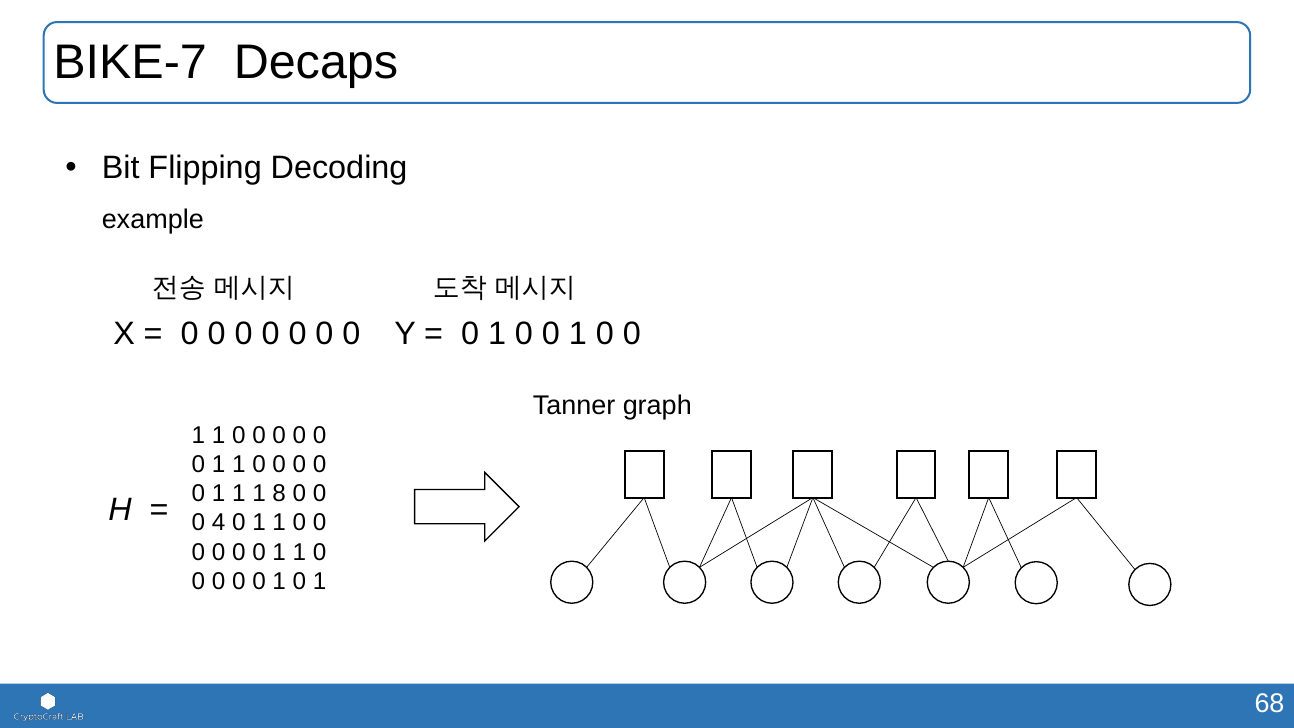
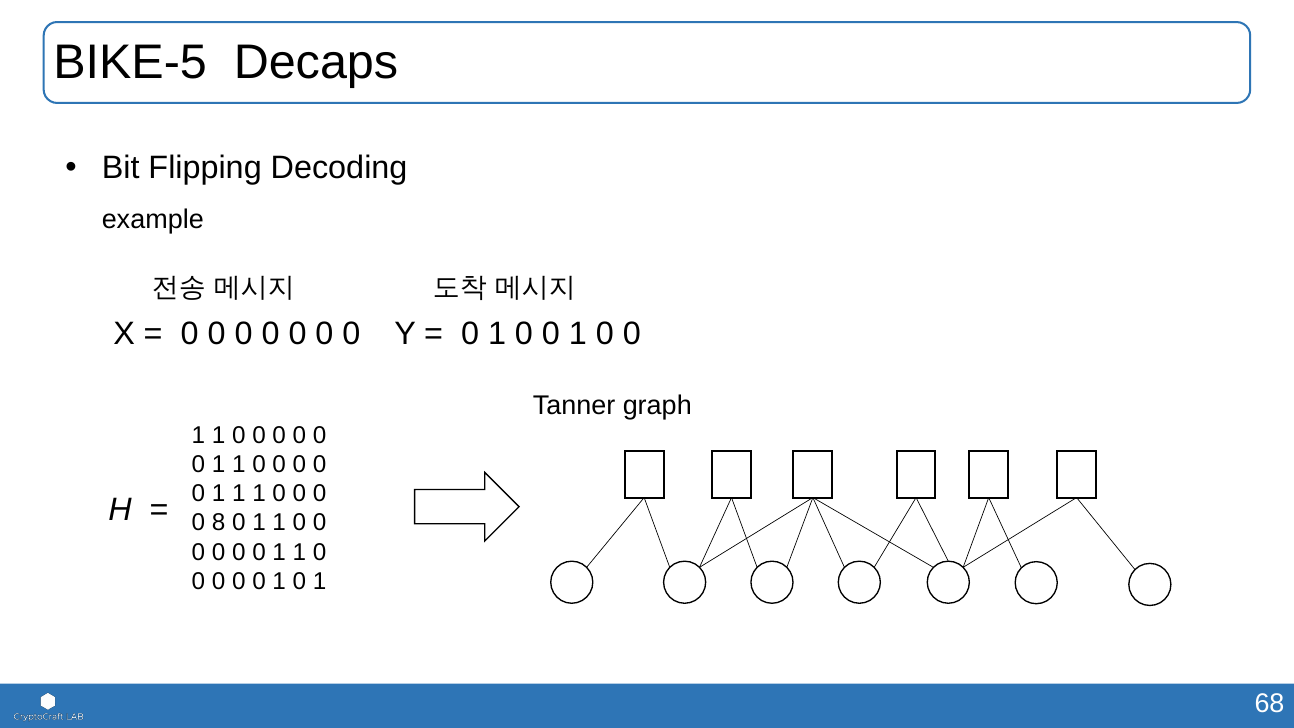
BIKE-7: BIKE-7 -> BIKE-5
1 1 1 8: 8 -> 0
4: 4 -> 8
